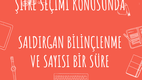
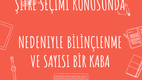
SALDIRGAN: SALDIRGAN -> NEDENIYLE
SÜRE: SÜRE -> KABA
